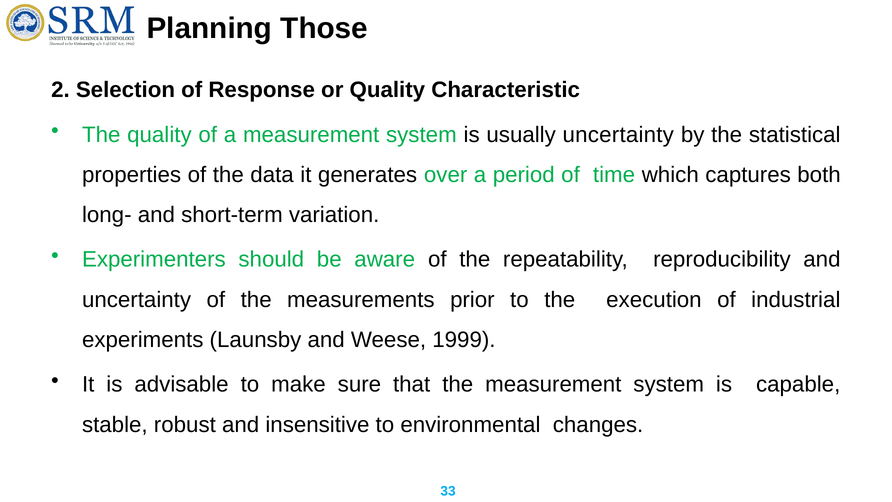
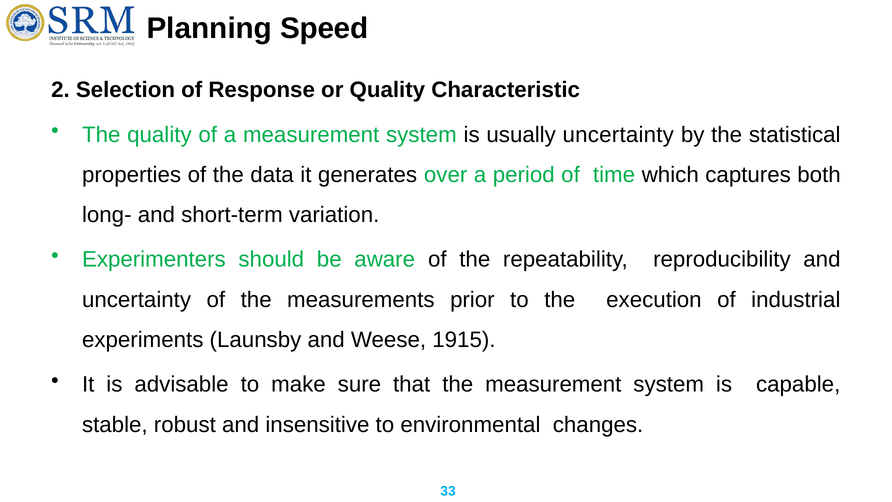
Those: Those -> Speed
1999: 1999 -> 1915
